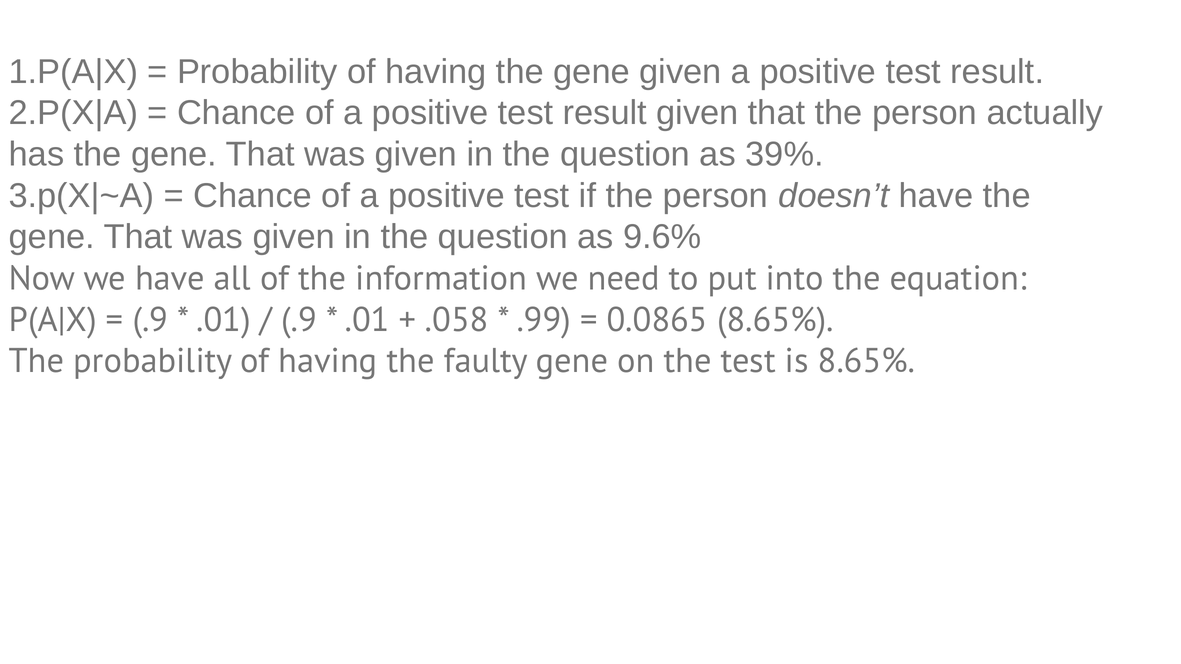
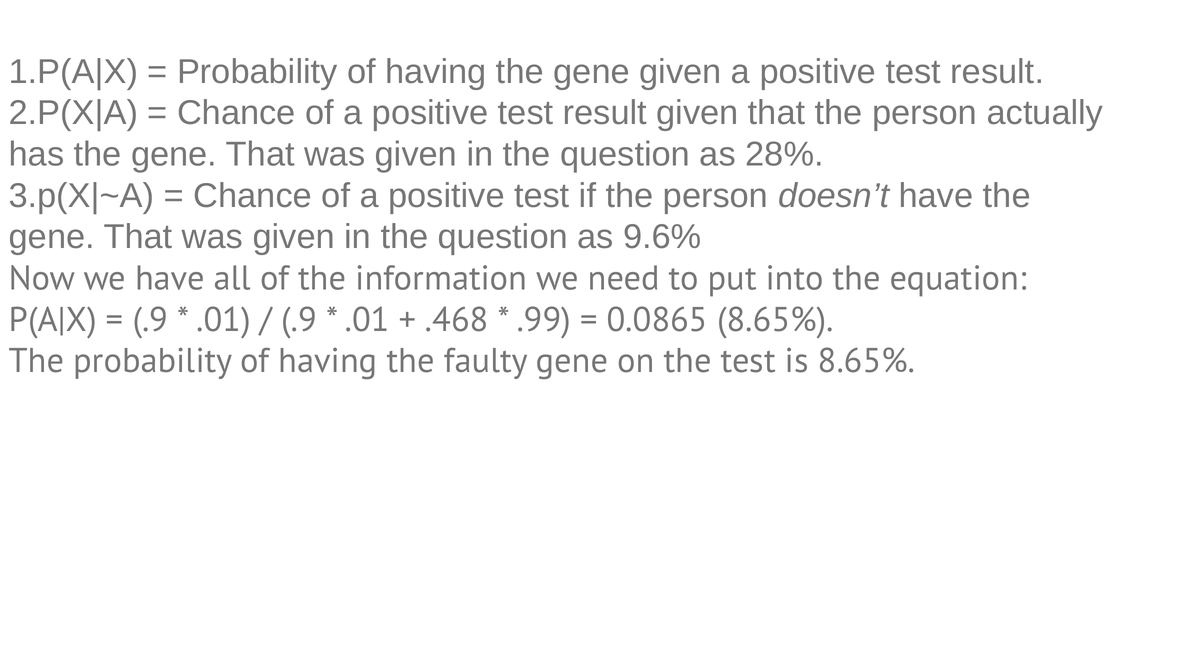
39%: 39% -> 28%
.058: .058 -> .468
